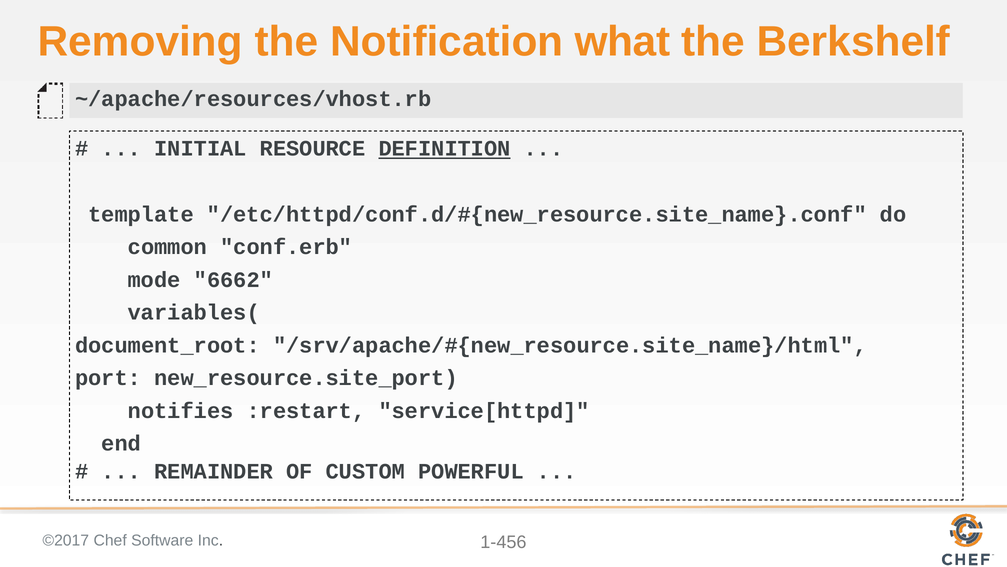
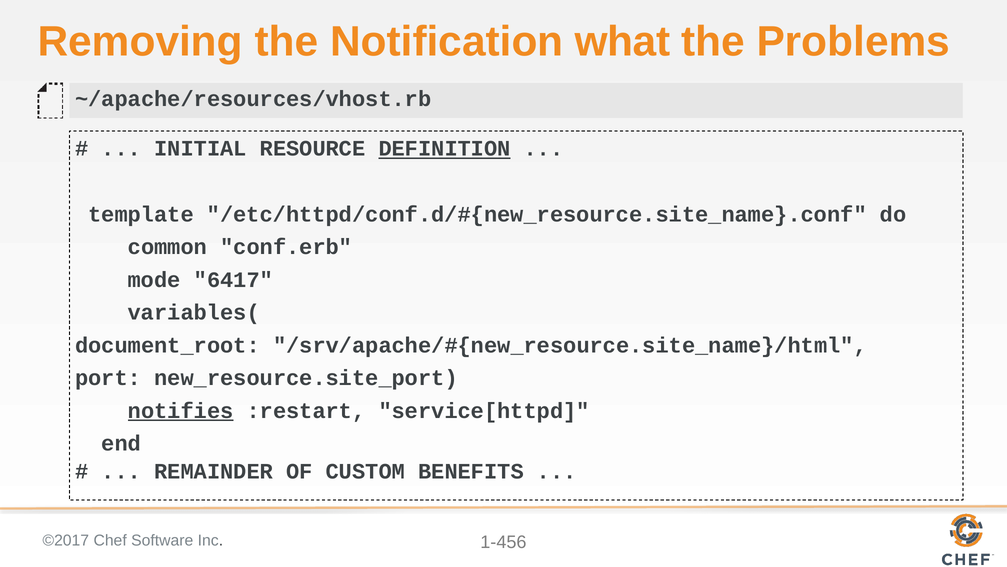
Berkshelf: Berkshelf -> Problems
6662: 6662 -> 6417
notifies underline: none -> present
POWERFUL: POWERFUL -> BENEFITS
